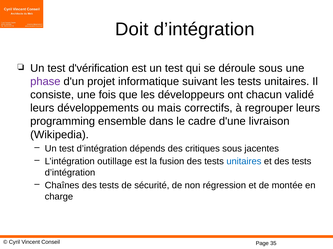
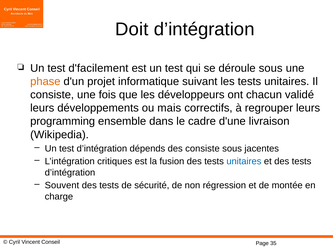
d'vérification: d'vérification -> d'facilement
phase colour: purple -> orange
des critiques: critiques -> consiste
outillage: outillage -> critiques
Chaînes: Chaînes -> Souvent
